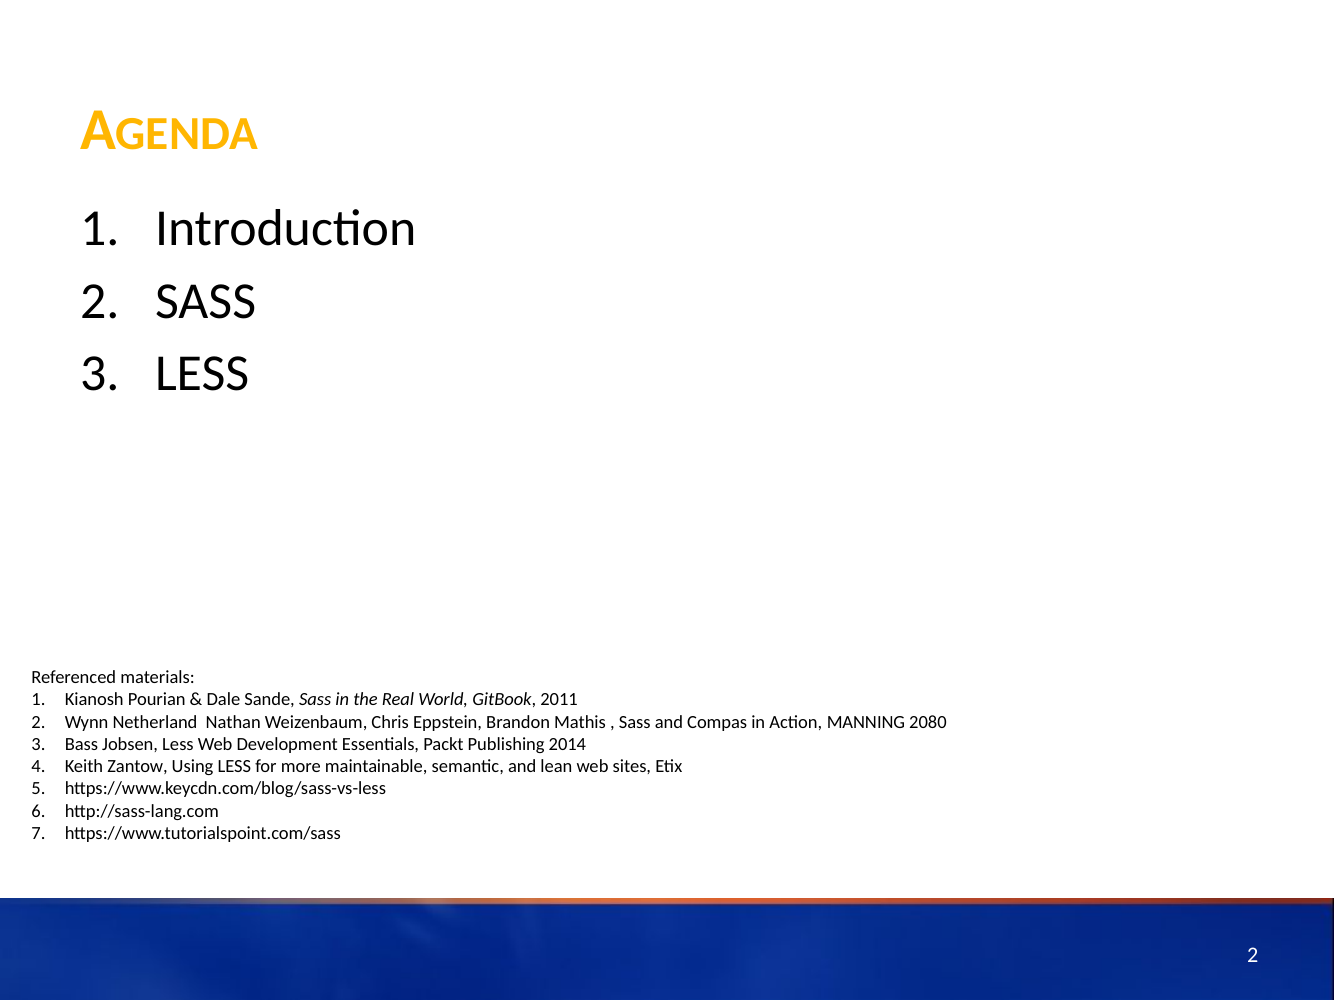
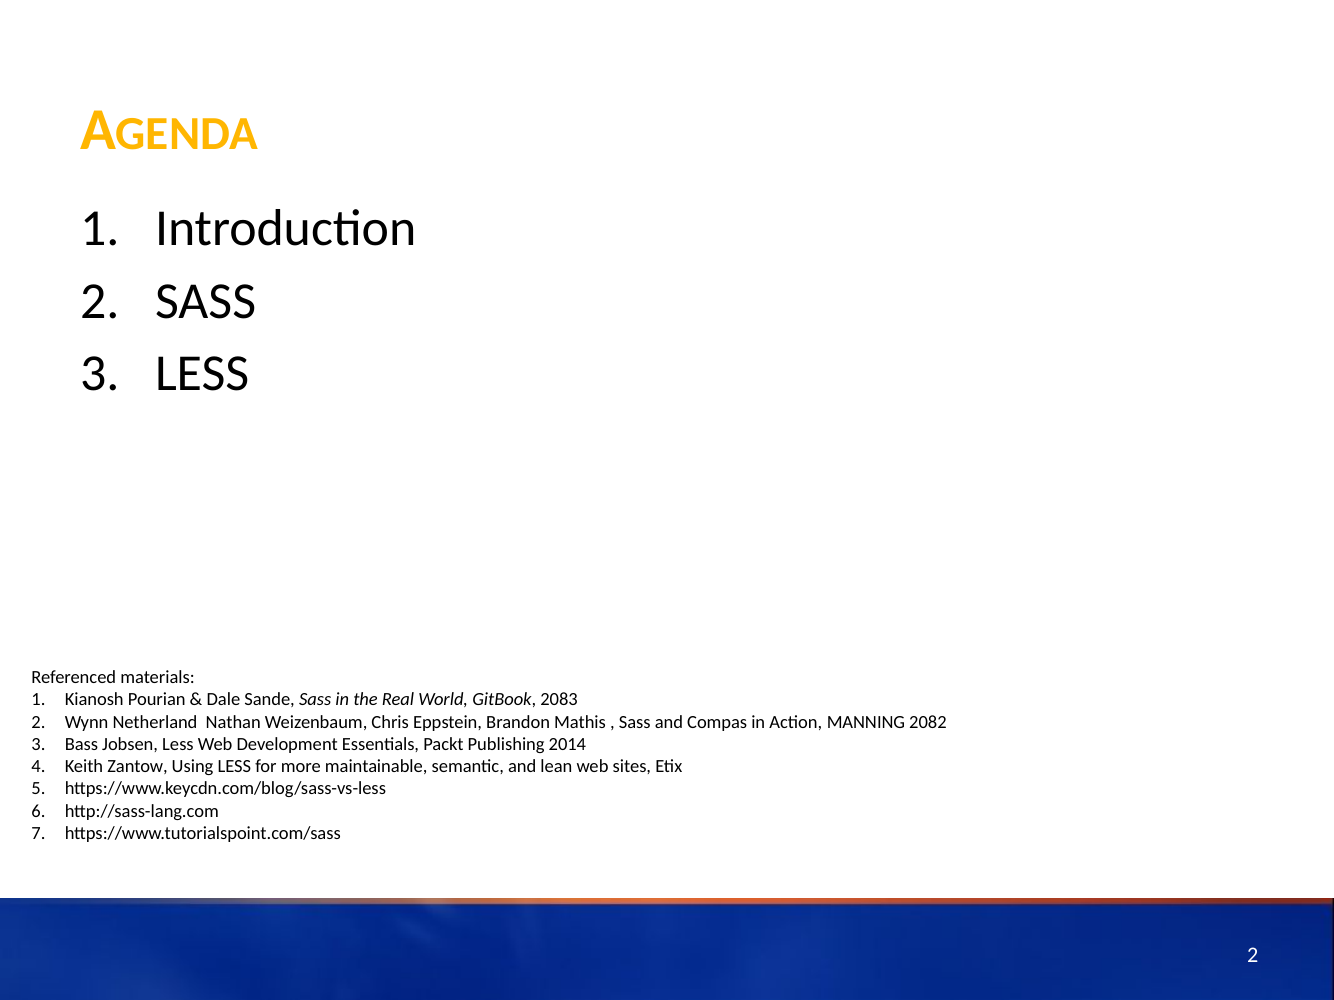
2011: 2011 -> 2083
2080: 2080 -> 2082
